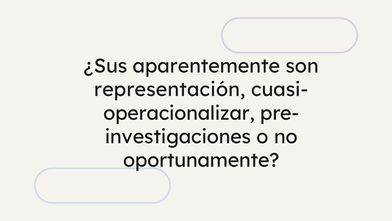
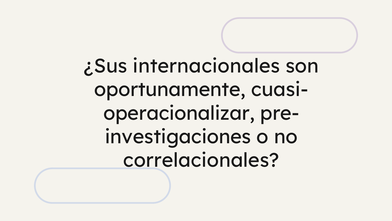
aparentemente: aparentemente -> internacionales
representación: representación -> oportunamente
oportunamente: oportunamente -> correlacionales
